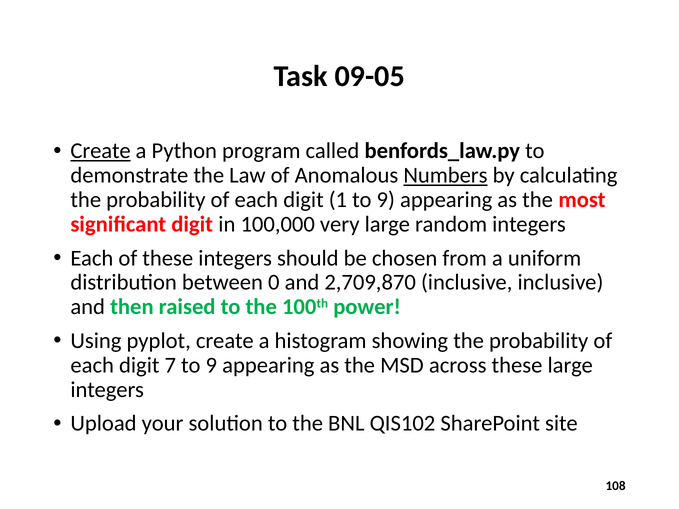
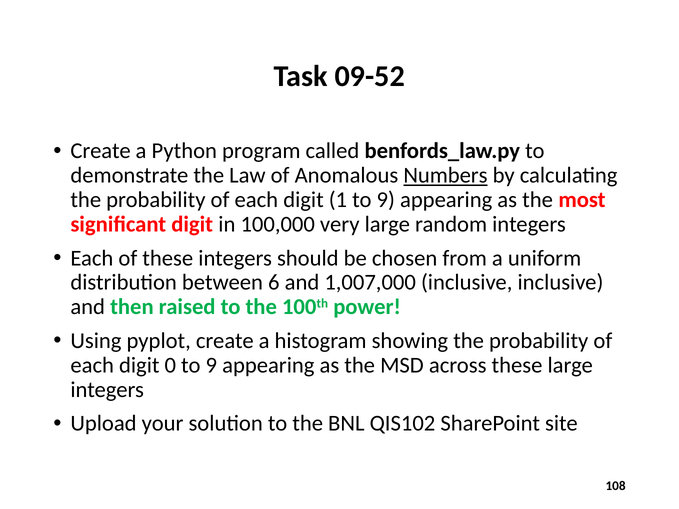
09-05: 09-05 -> 09-52
Create at (101, 151) underline: present -> none
0: 0 -> 6
2,709,870: 2,709,870 -> 1,007,000
7: 7 -> 0
